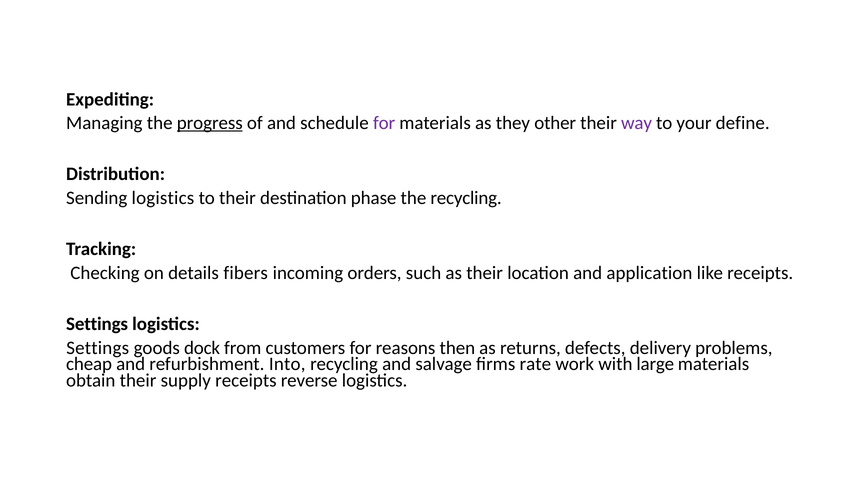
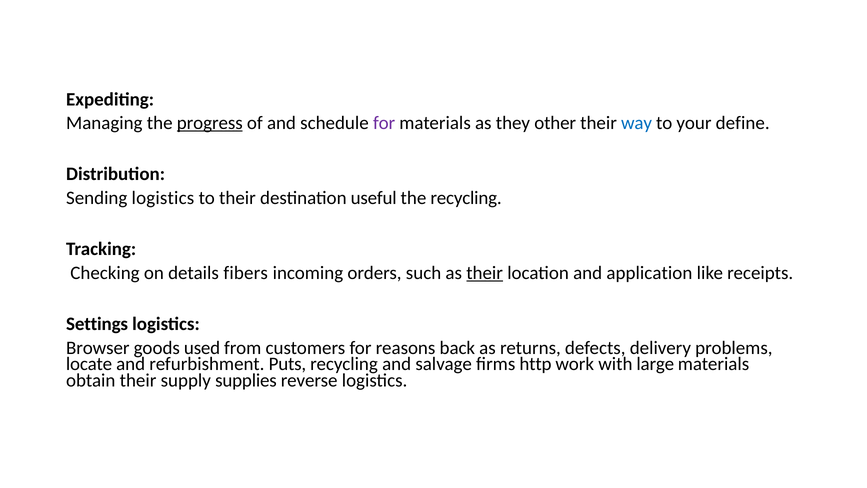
way colour: purple -> blue
phase: phase -> useful
their at (485, 273) underline: none -> present
Settings at (98, 348): Settings -> Browser
dock: dock -> used
then: then -> back
cheap: cheap -> locate
Into: Into -> Puts
rate: rate -> http
supply receipts: receipts -> supplies
